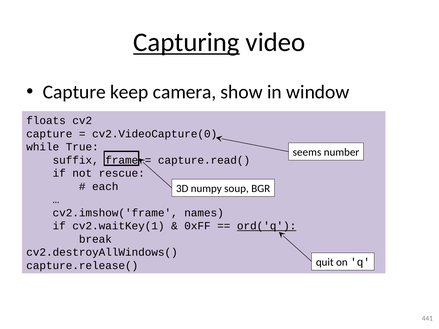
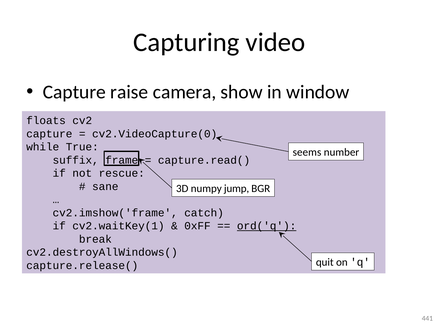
Capturing underline: present -> none
keep: keep -> raise
each: each -> sane
soup: soup -> jump
names: names -> catch
